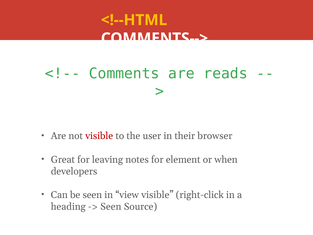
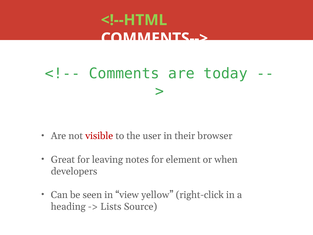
<!--HTML colour: yellow -> light green
reads: reads -> today
view visible: visible -> yellow
Seen at (111, 206): Seen -> Lists
